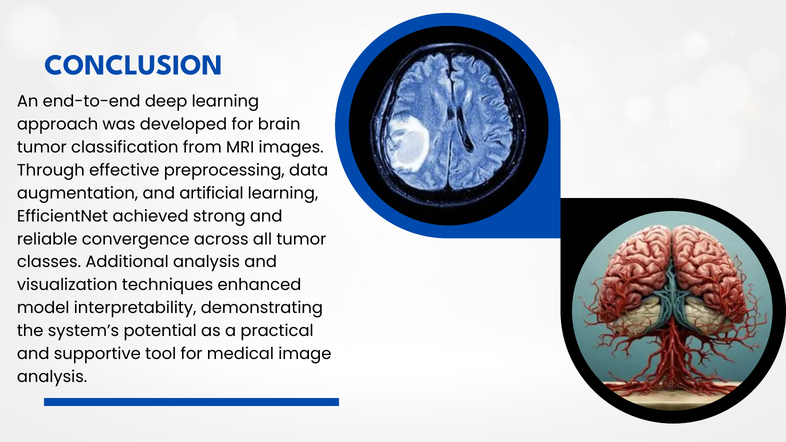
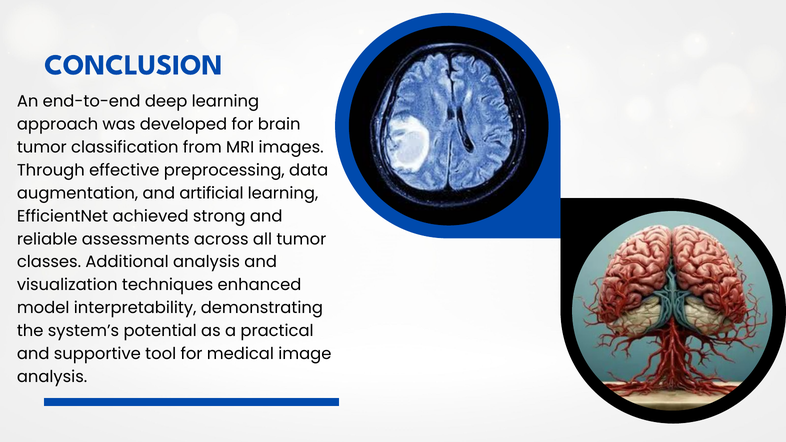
convergence: convergence -> assessments
